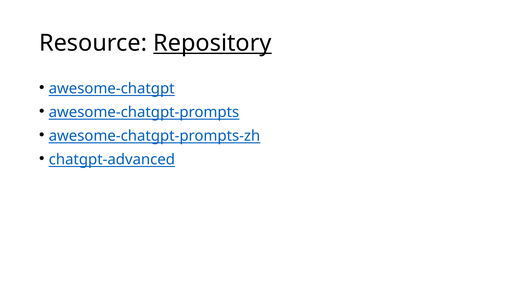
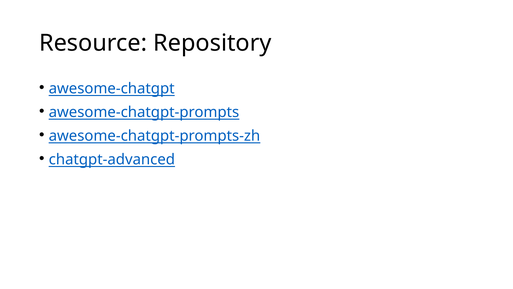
Repository underline: present -> none
